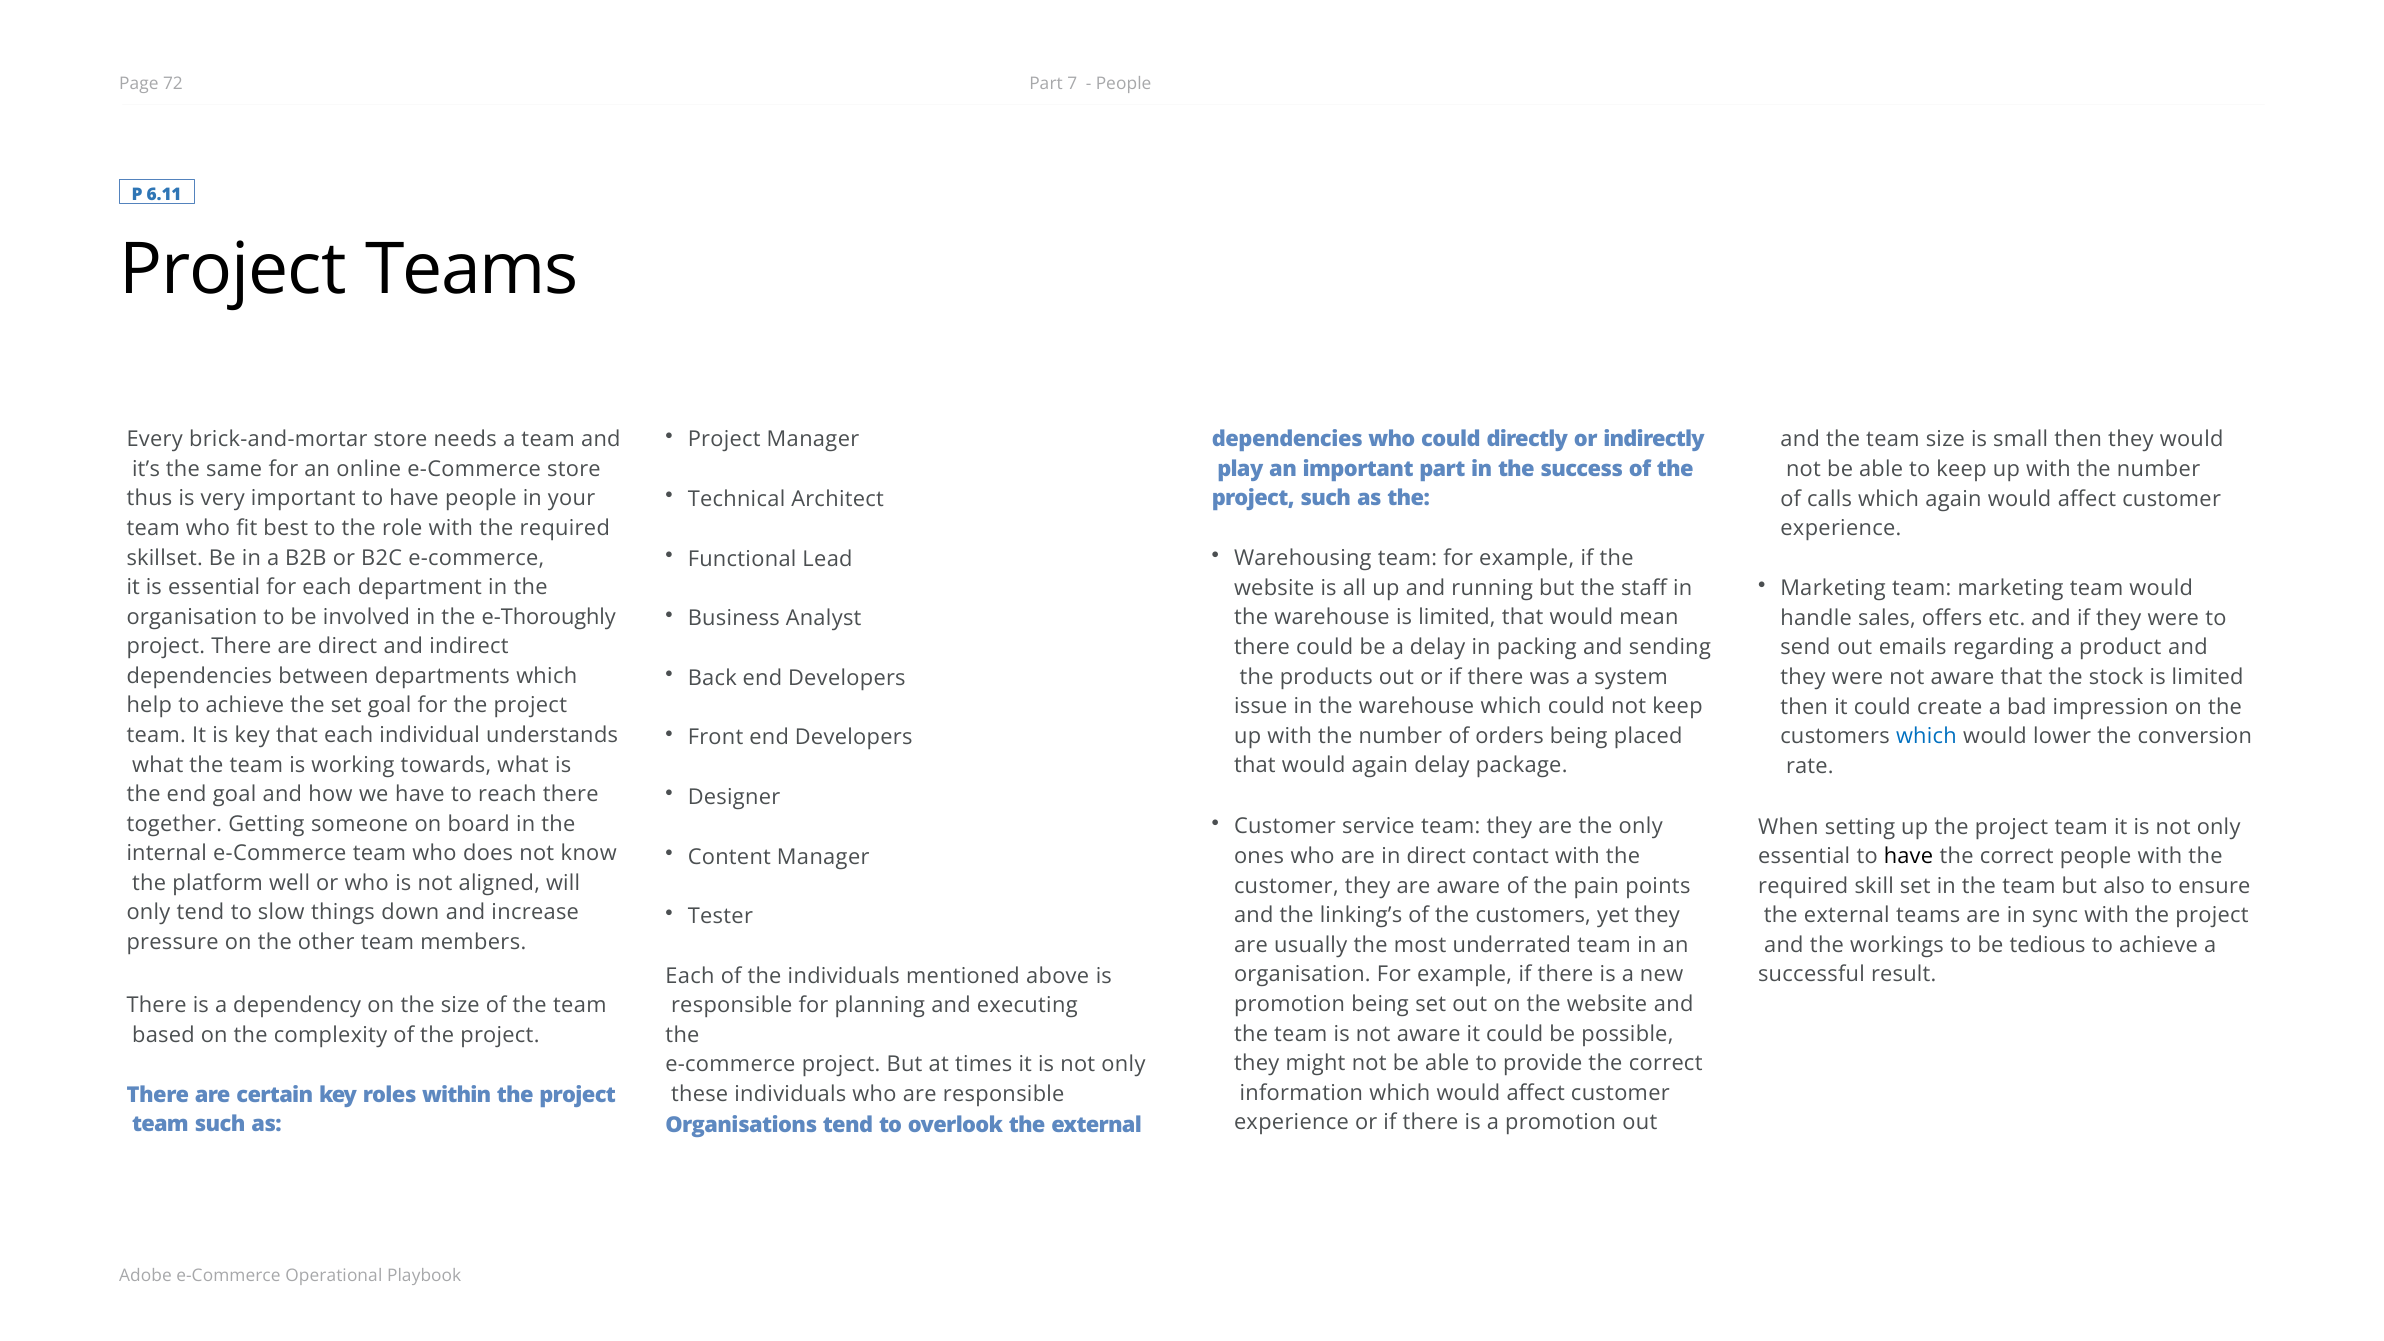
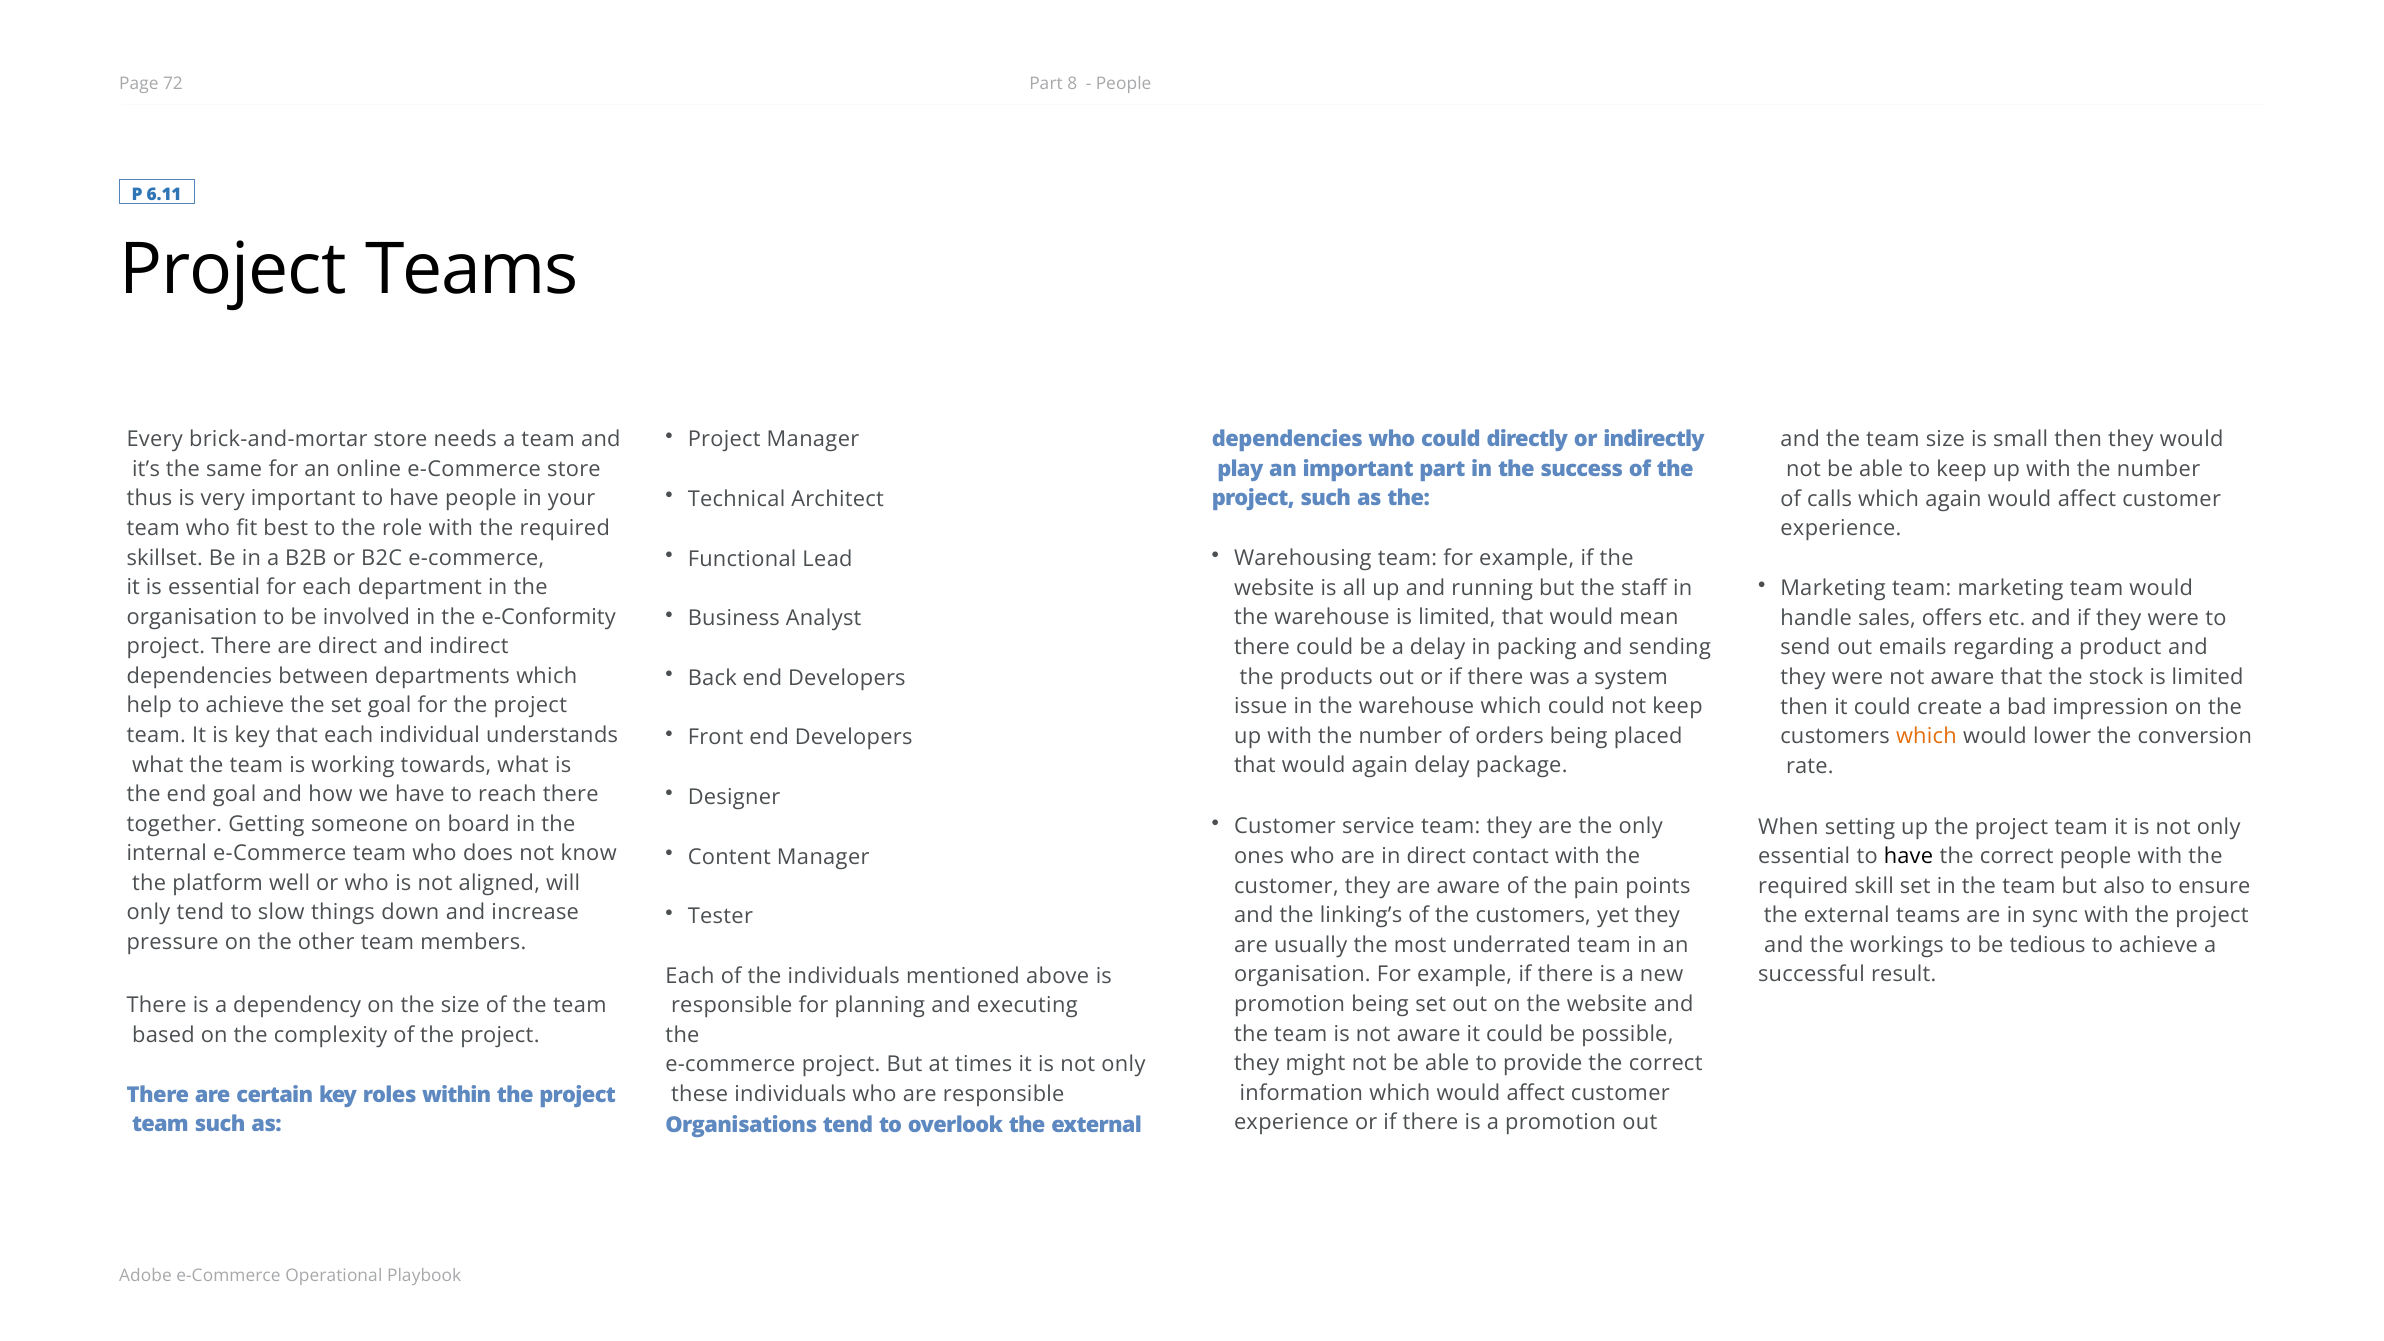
7: 7 -> 8
e-Thoroughly: e-Thoroughly -> e-Conformity
which at (1926, 736) colour: blue -> orange
